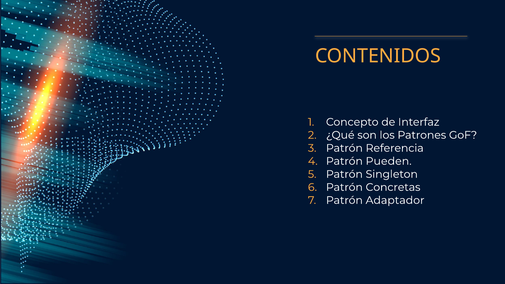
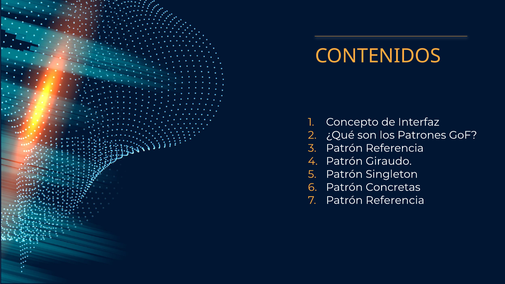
Pueden: Pueden -> Giraudo
Adaptador at (395, 200): Adaptador -> Referencia
